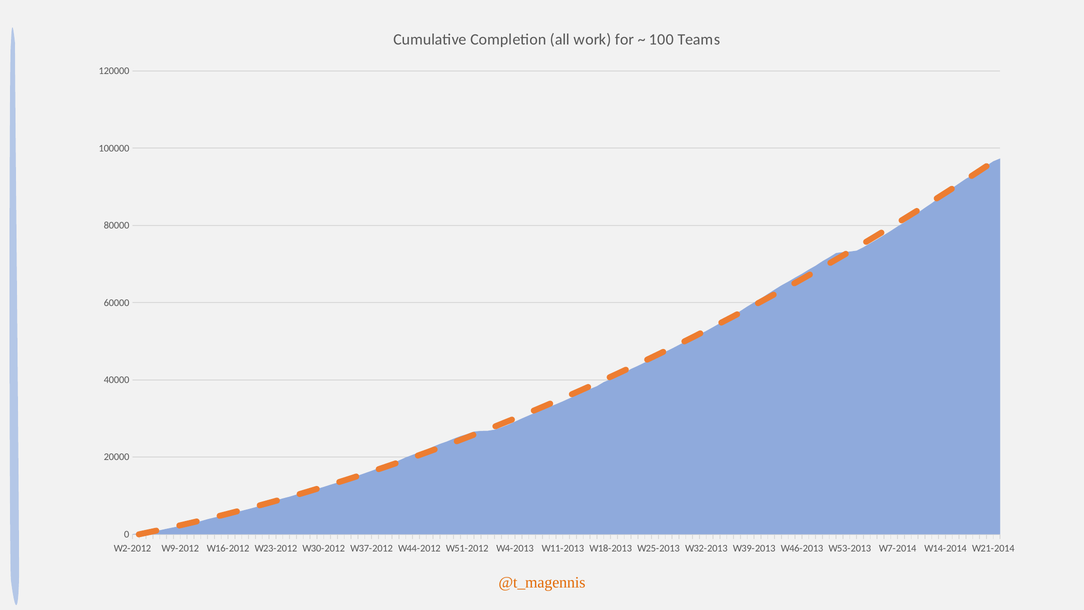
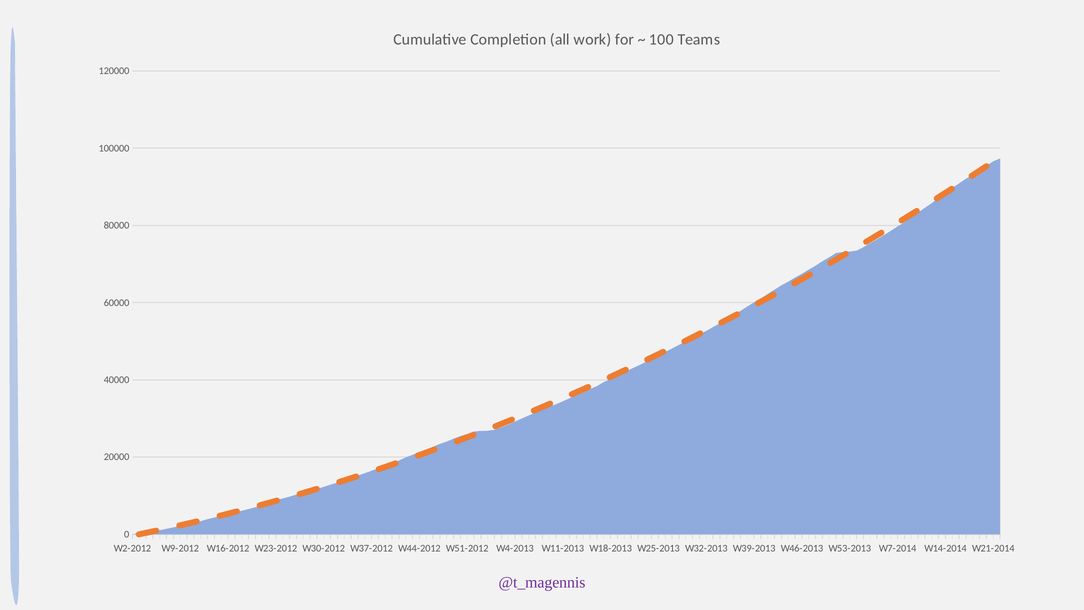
@t_magennis colour: orange -> purple
